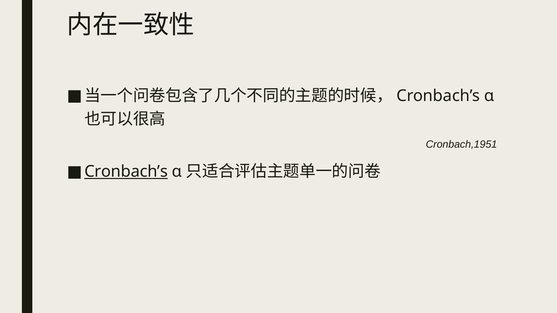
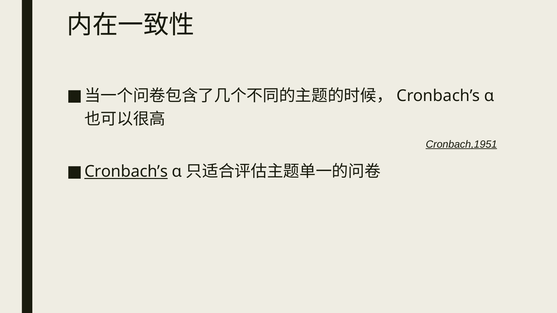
Cronbach,1951 underline: none -> present
